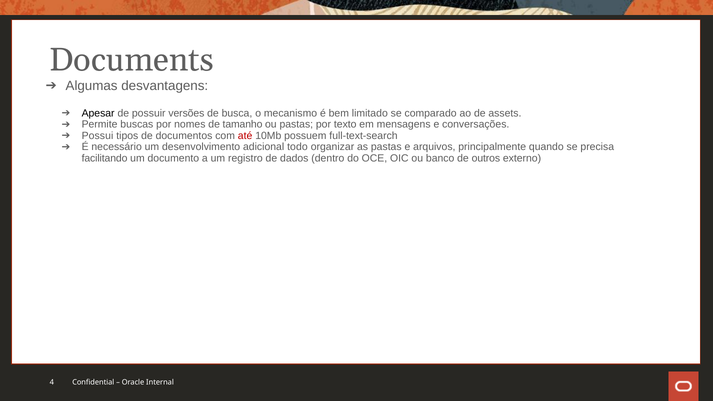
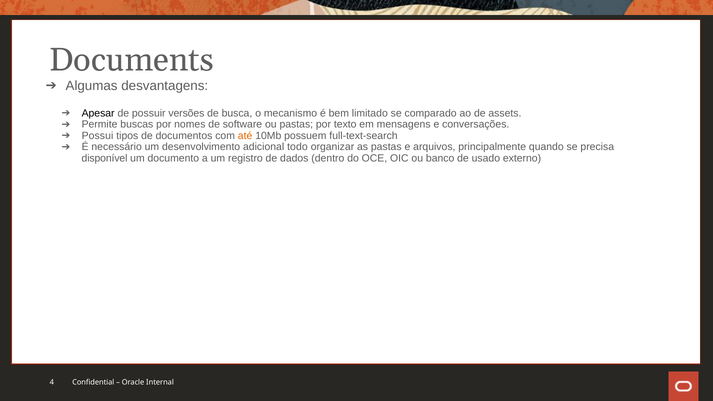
tamanho: tamanho -> software
até colour: red -> orange
facilitando: facilitando -> disponível
outros: outros -> usado
